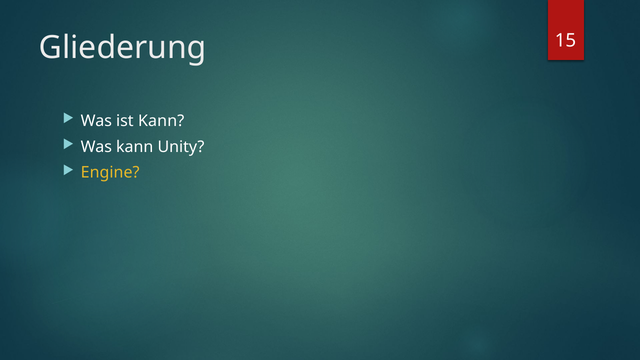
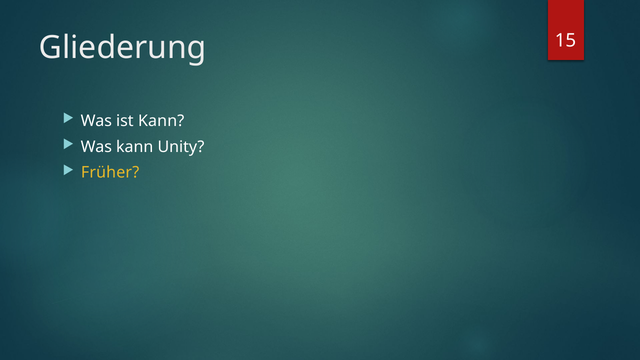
Engine: Engine -> Früher
